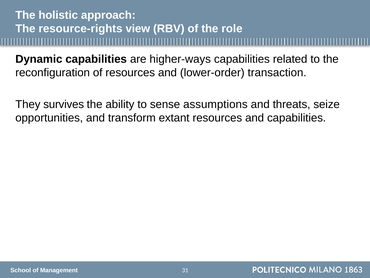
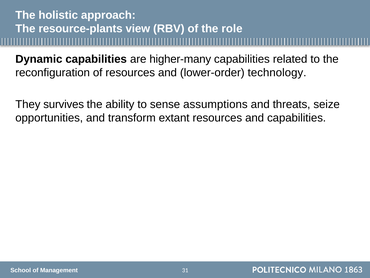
resource-rights: resource-rights -> resource-plants
higher-ways: higher-ways -> higher-many
transaction: transaction -> technology
